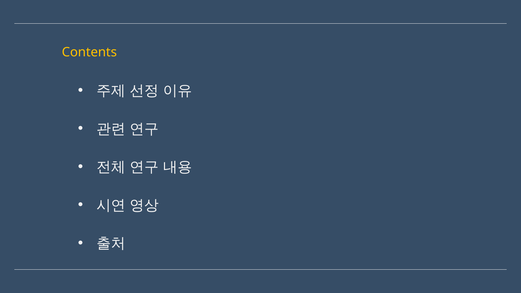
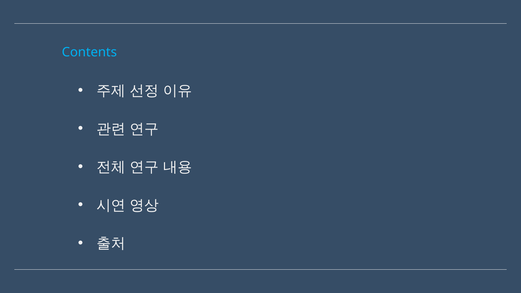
Contents colour: yellow -> light blue
